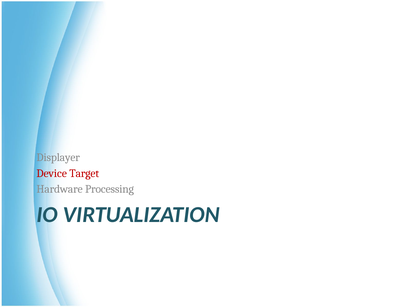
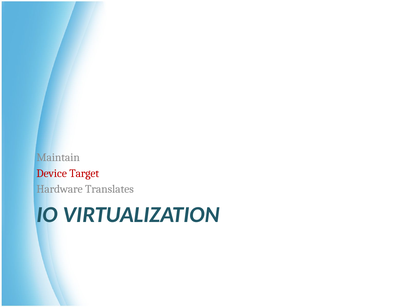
Displayer: Displayer -> Maintain
Processing: Processing -> Translates
